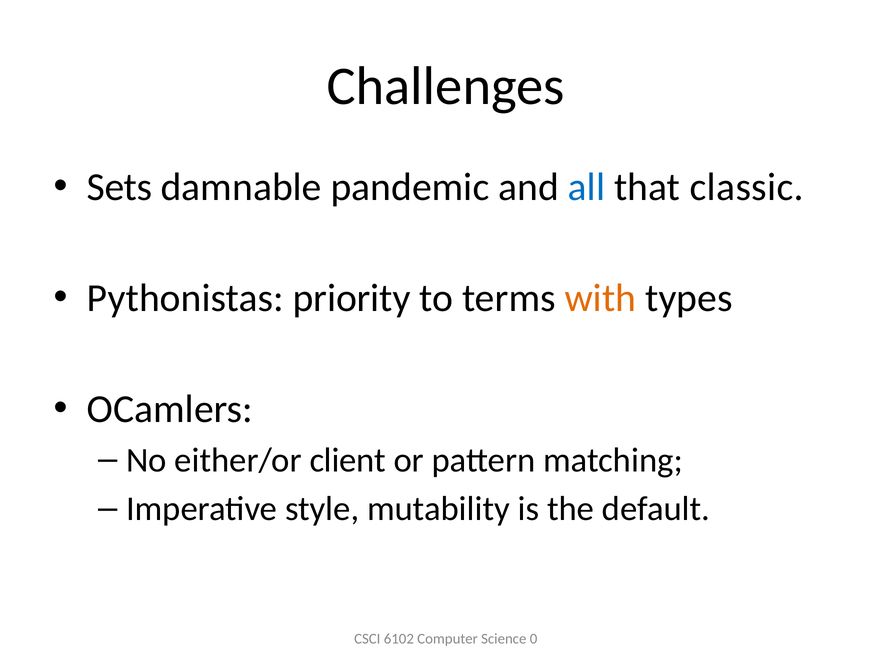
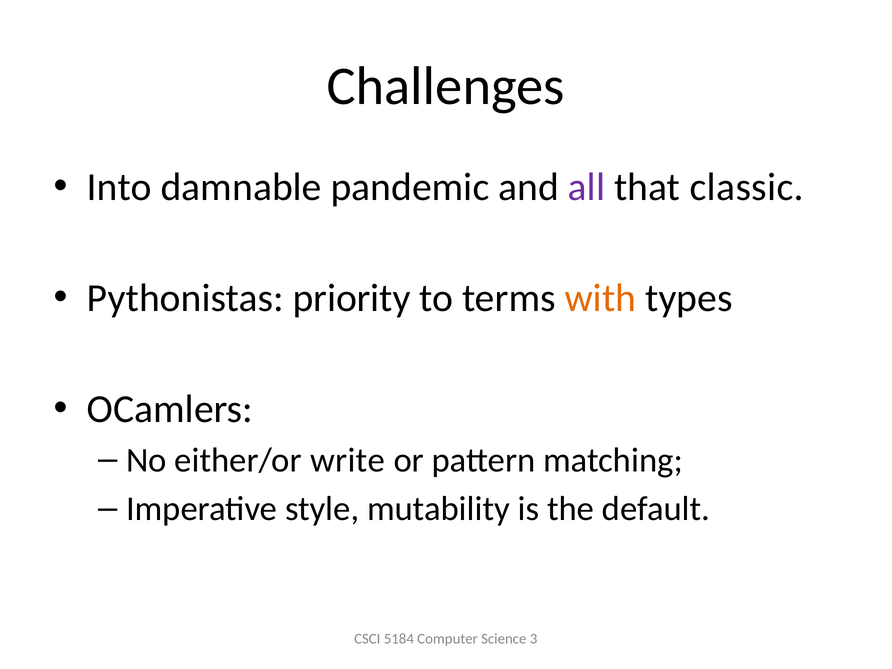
Sets: Sets -> Into
all colour: blue -> purple
client: client -> write
6102: 6102 -> 5184
0: 0 -> 3
